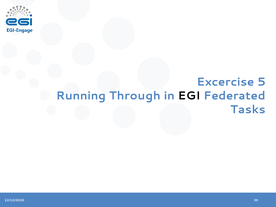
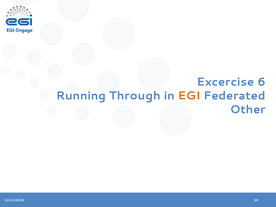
5: 5 -> 6
EGI colour: black -> orange
Tasks: Tasks -> Other
